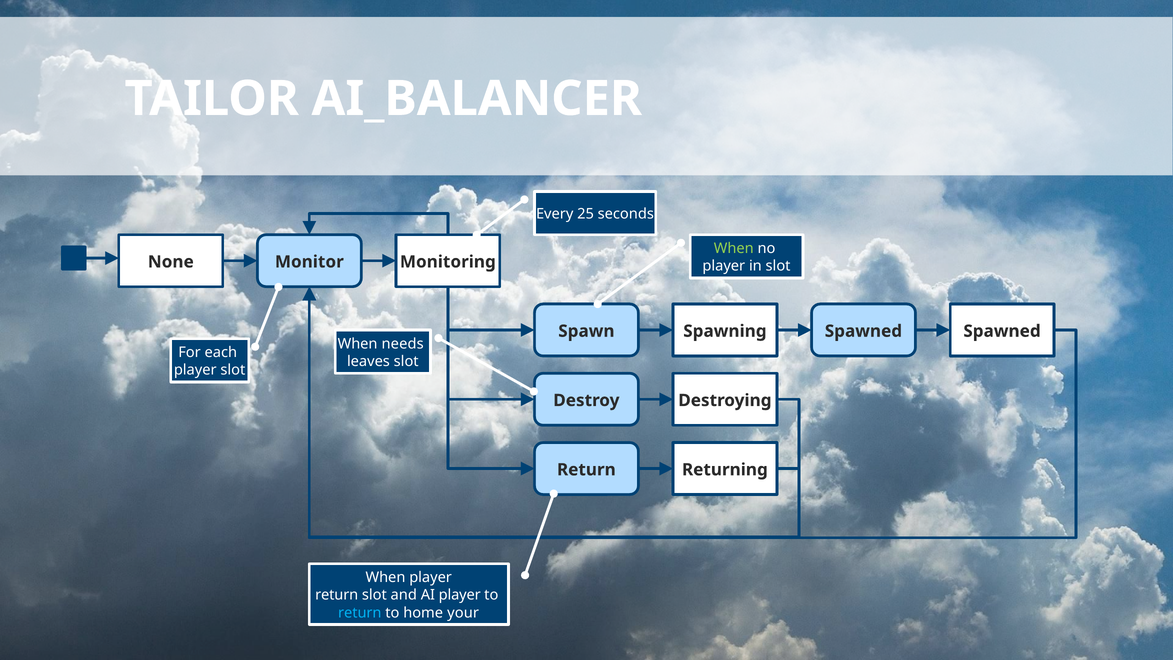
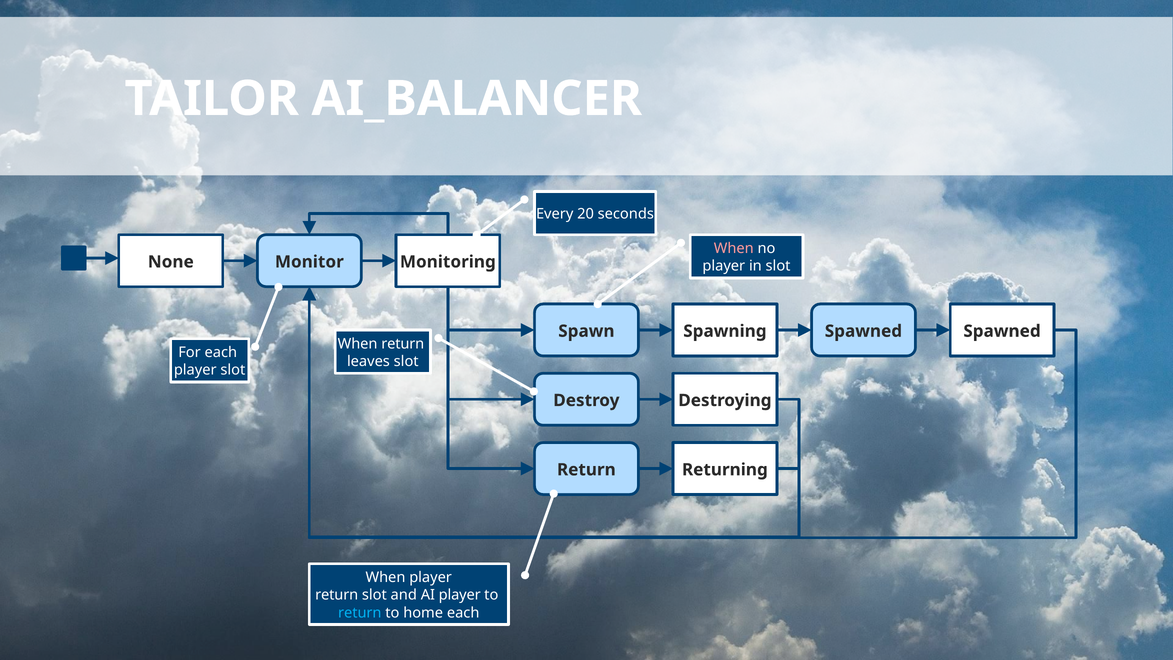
25: 25 -> 20
When at (734, 248) colour: light green -> pink
When needs: needs -> return
home your: your -> each
